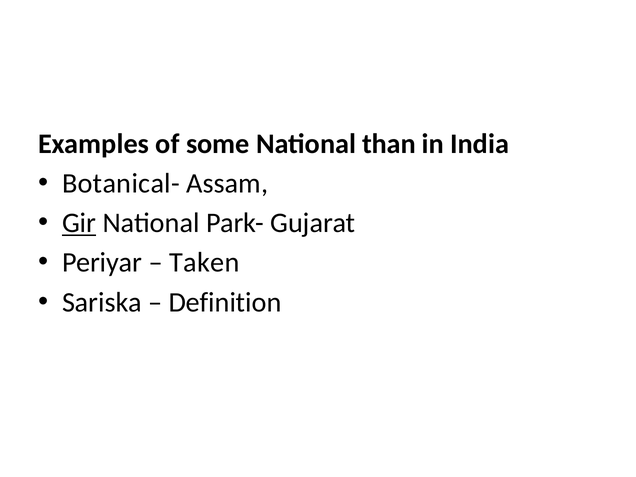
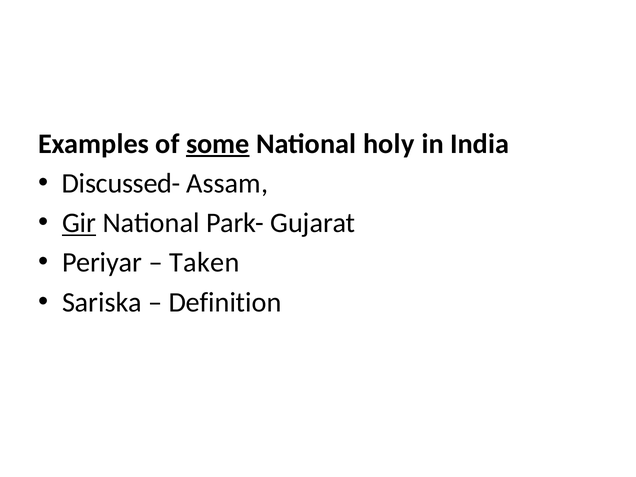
some underline: none -> present
than: than -> holy
Botanical-: Botanical- -> Discussed-
